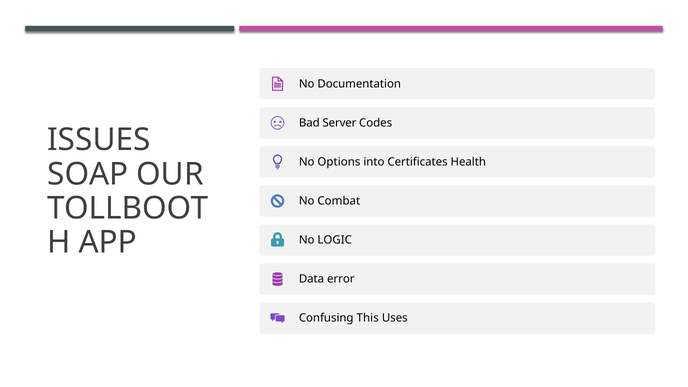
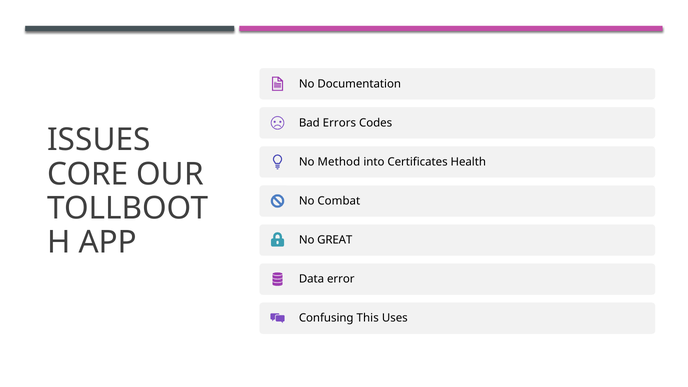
Server: Server -> Errors
Options: Options -> Method
SOAP: SOAP -> CORE
LOGIC: LOGIC -> GREAT
